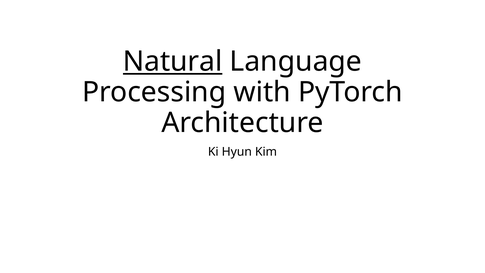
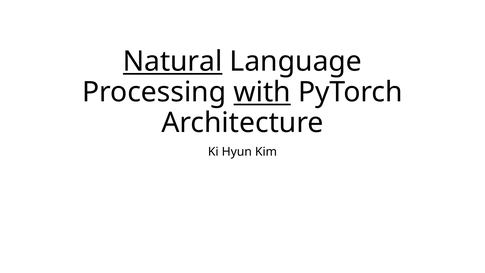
with underline: none -> present
